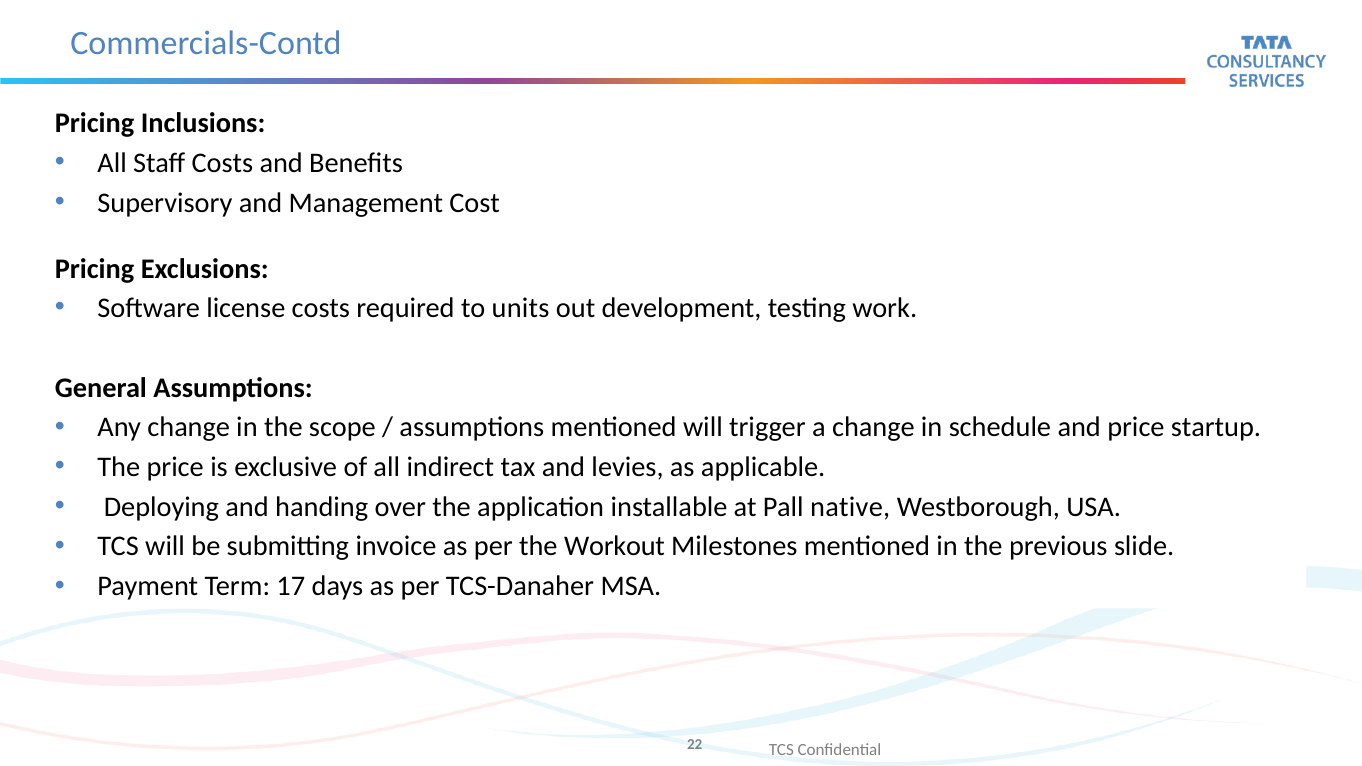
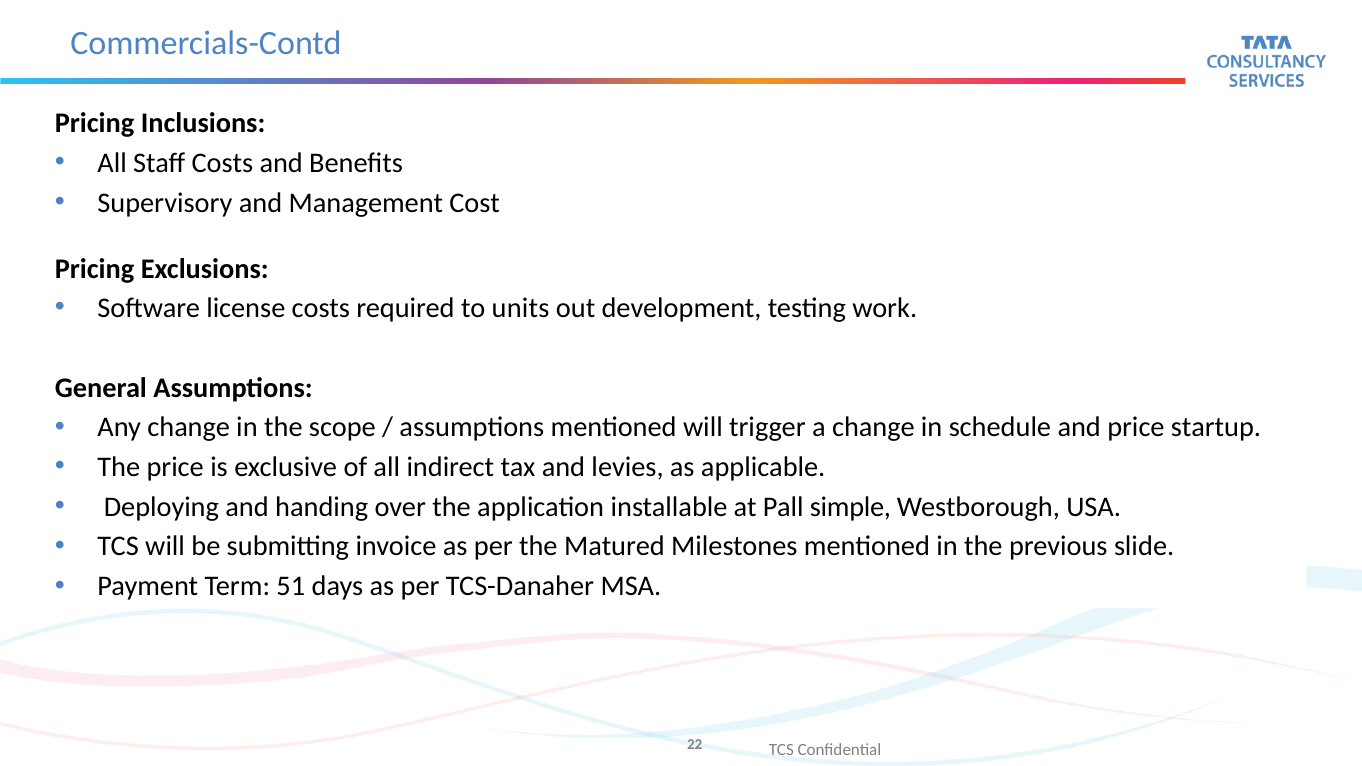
native: native -> simple
Workout: Workout -> Matured
17: 17 -> 51
